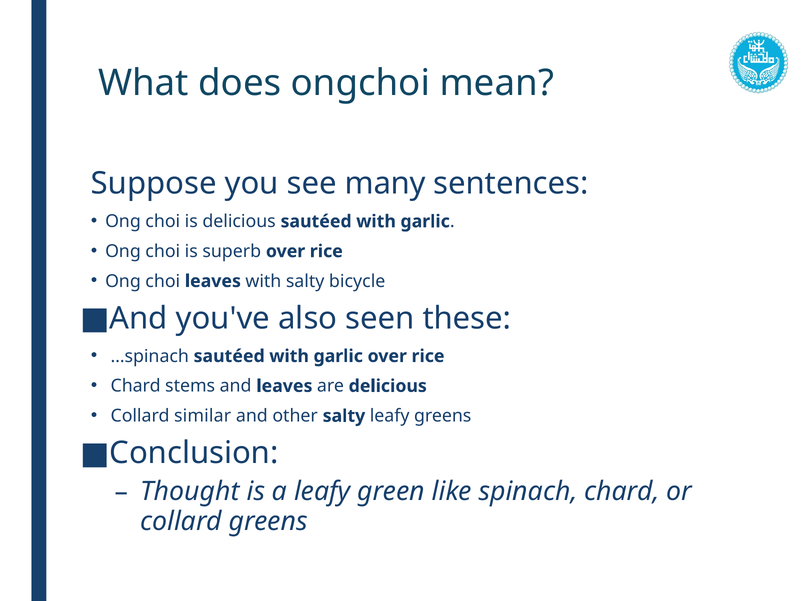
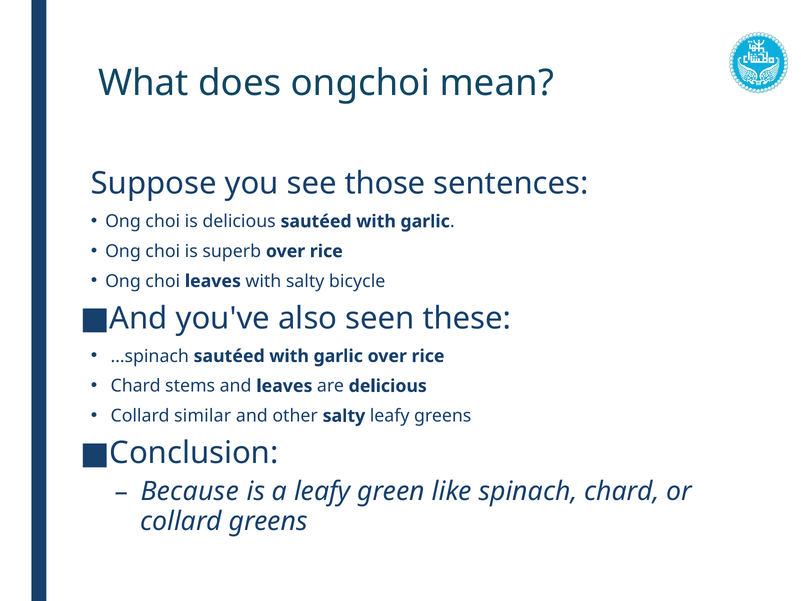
many: many -> those
Thought: Thought -> Because
